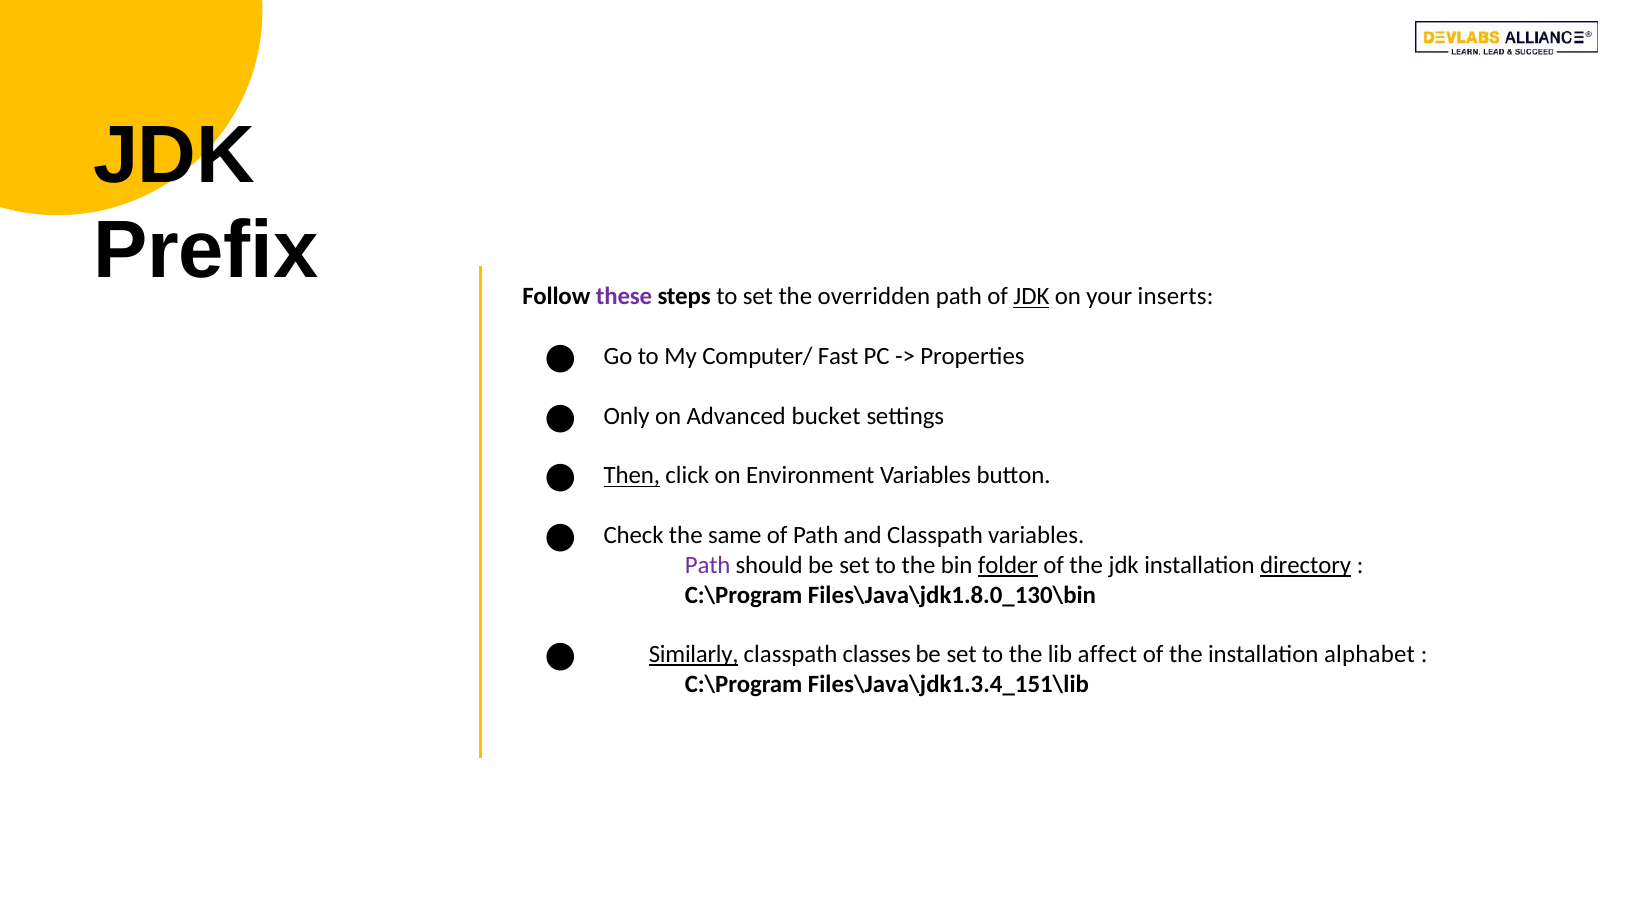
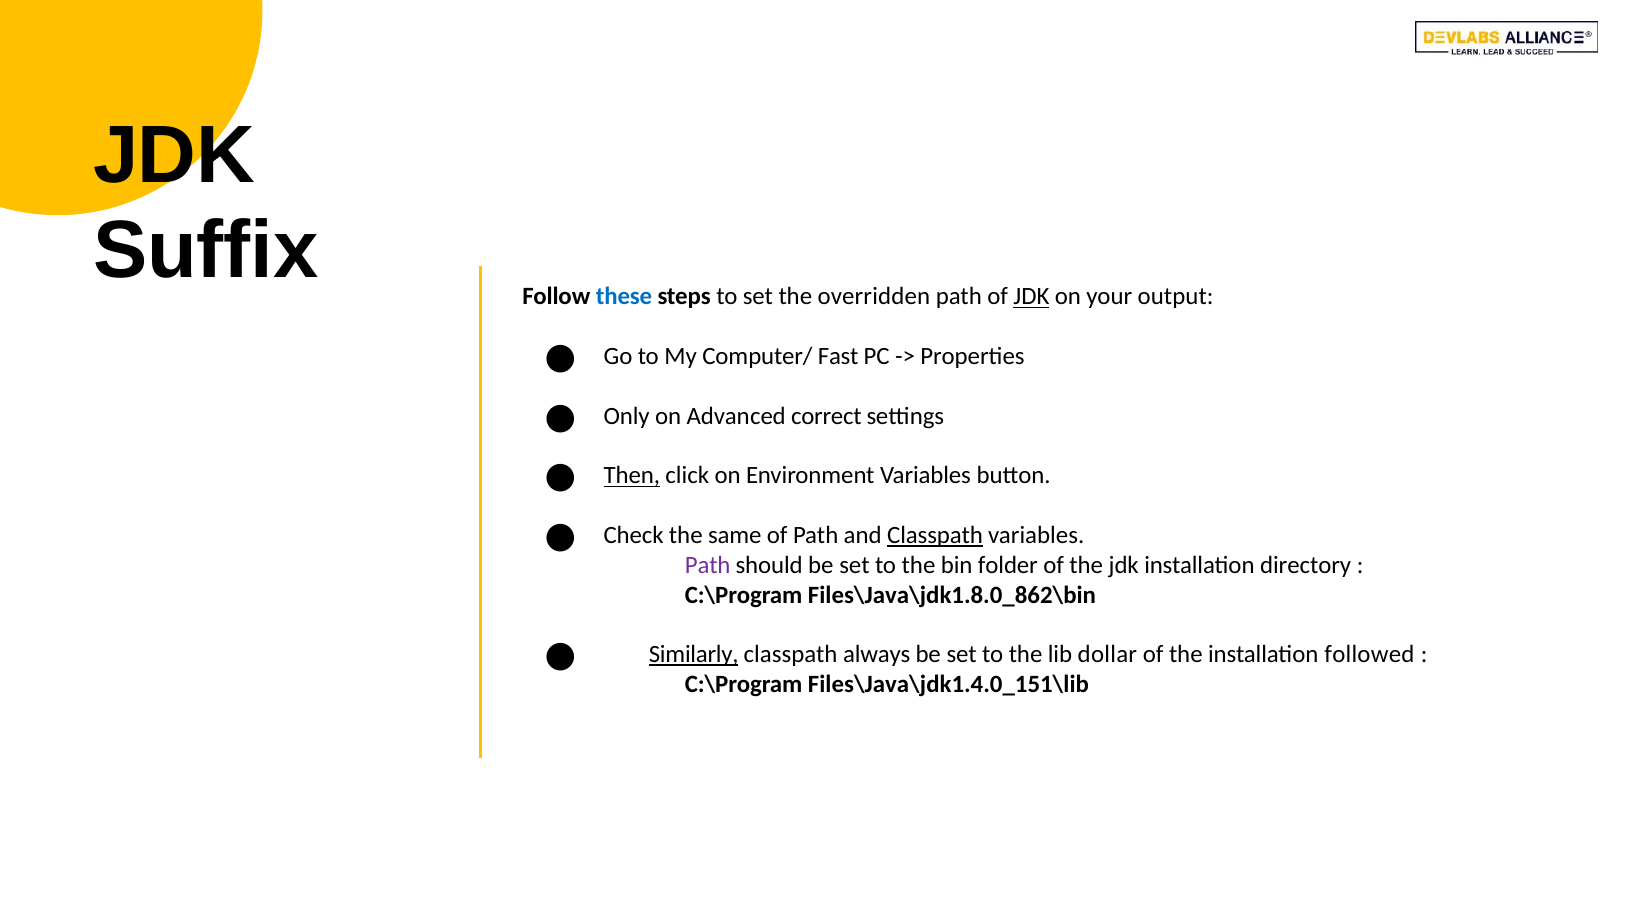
Prefix: Prefix -> Suffix
these colour: purple -> blue
inserts: inserts -> output
bucket: bucket -> correct
Classpath at (935, 535) underline: none -> present
folder underline: present -> none
directory underline: present -> none
Files\Java\jdk1.8.0_130\bin: Files\Java\jdk1.8.0_130\bin -> Files\Java\jdk1.8.0_862\bin
classes: classes -> always
affect: affect -> dollar
alphabet: alphabet -> followed
Files\Java\jdk1.3.4_151\lib: Files\Java\jdk1.3.4_151\lib -> Files\Java\jdk1.4.0_151\lib
